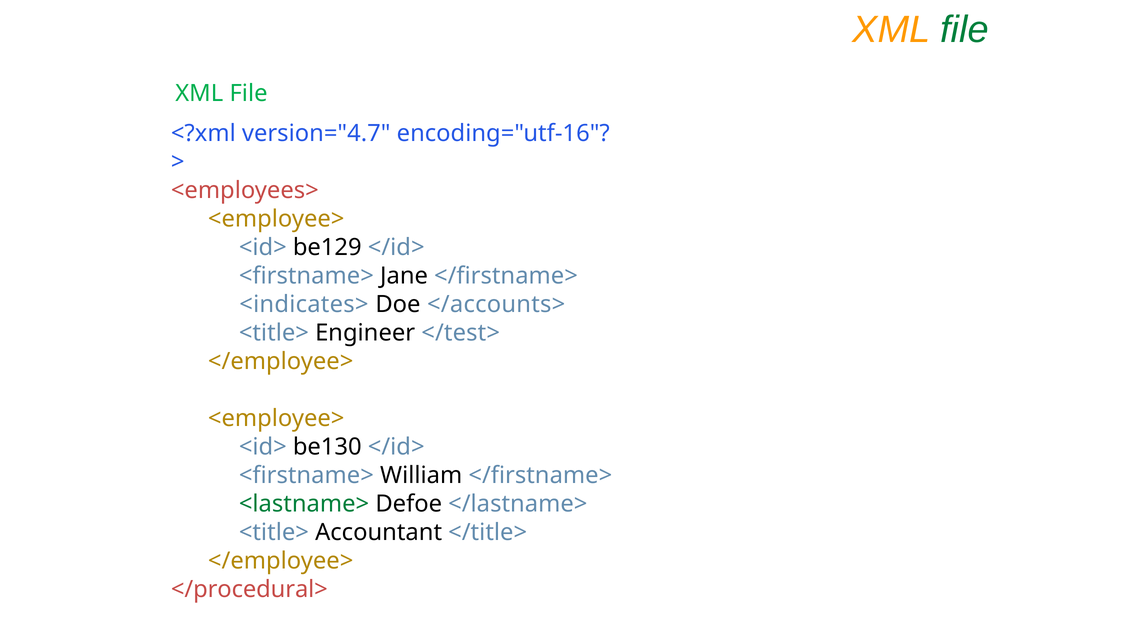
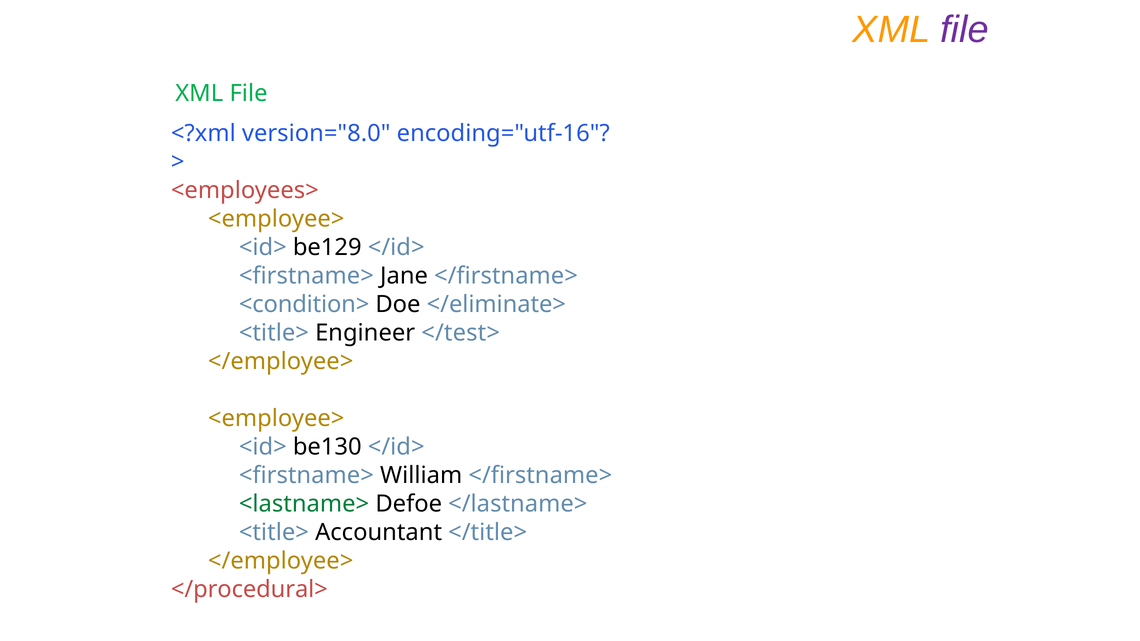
file at (965, 30) colour: green -> purple
version="4.7: version="4.7 -> version="8.0
<indicates>: <indicates> -> <condition>
</accounts>: </accounts> -> </eliminate>
